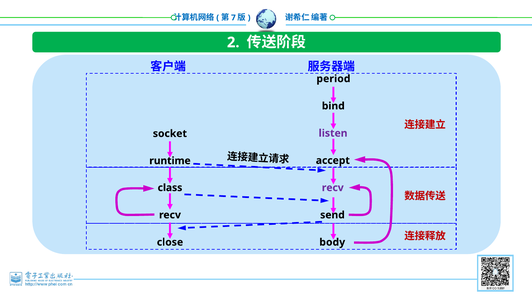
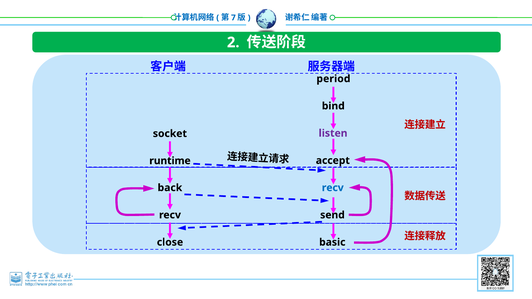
class: class -> back
recv at (333, 188) colour: purple -> blue
body: body -> basic
